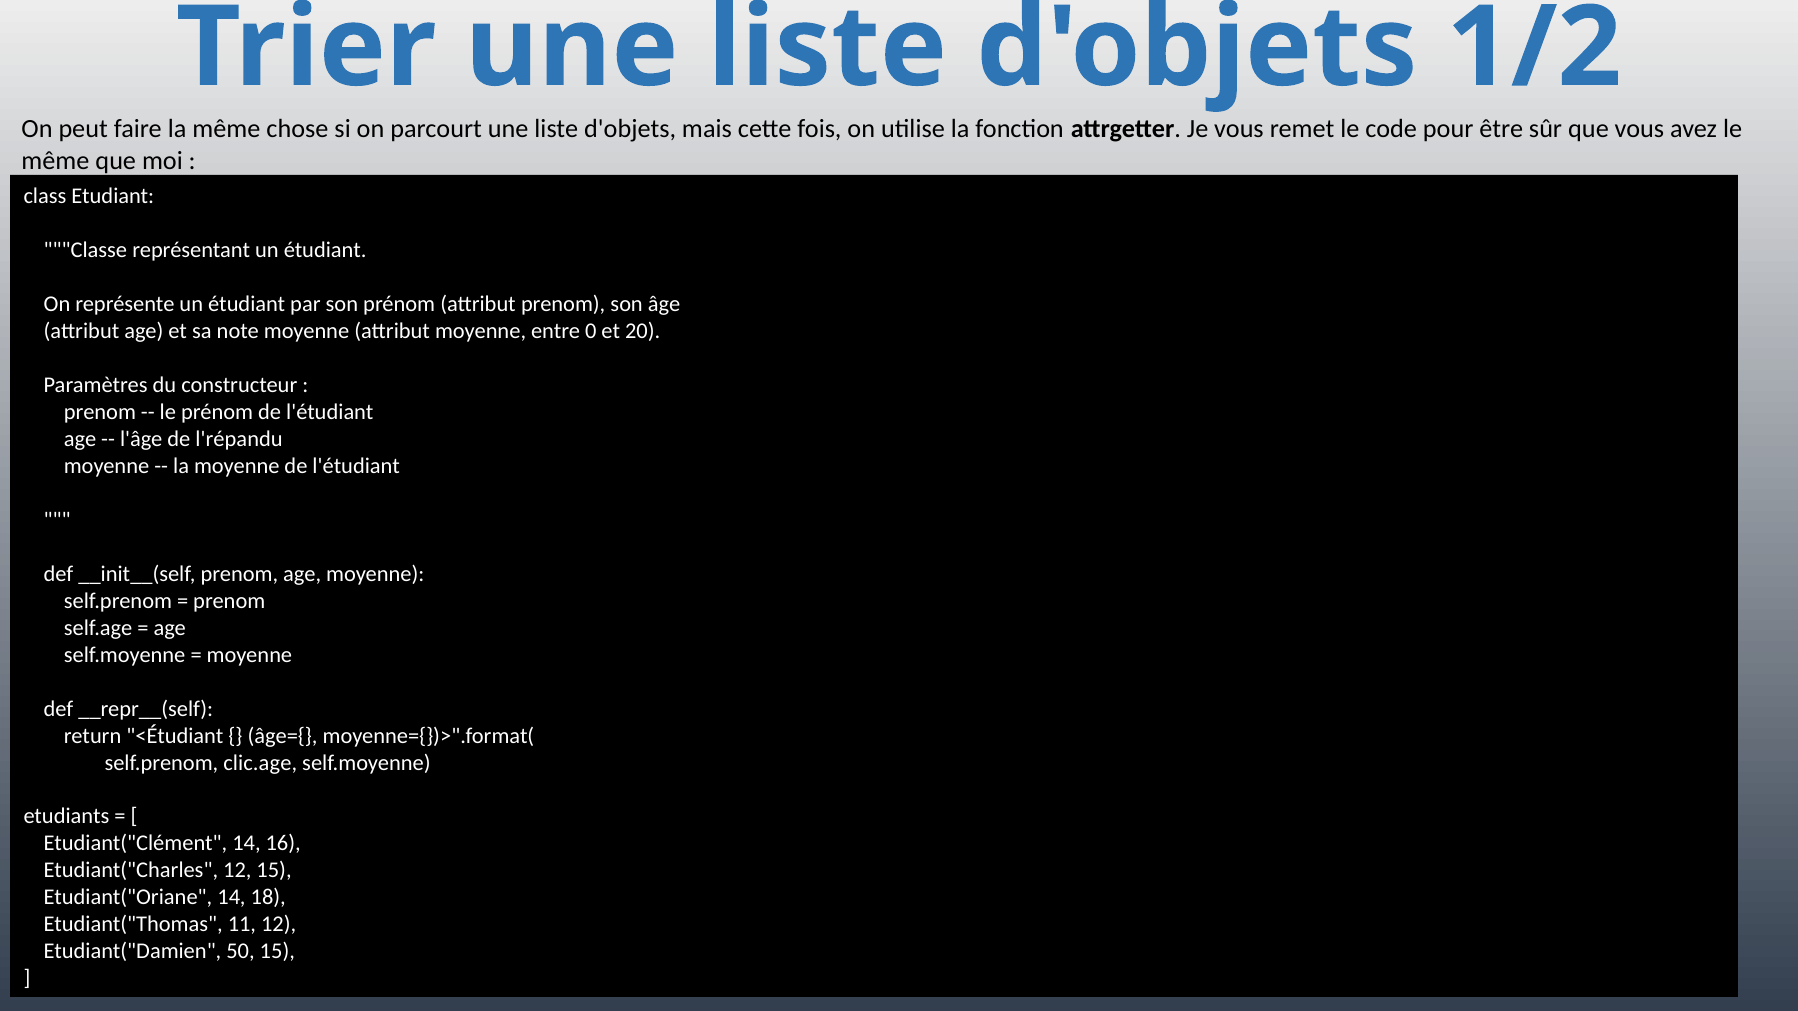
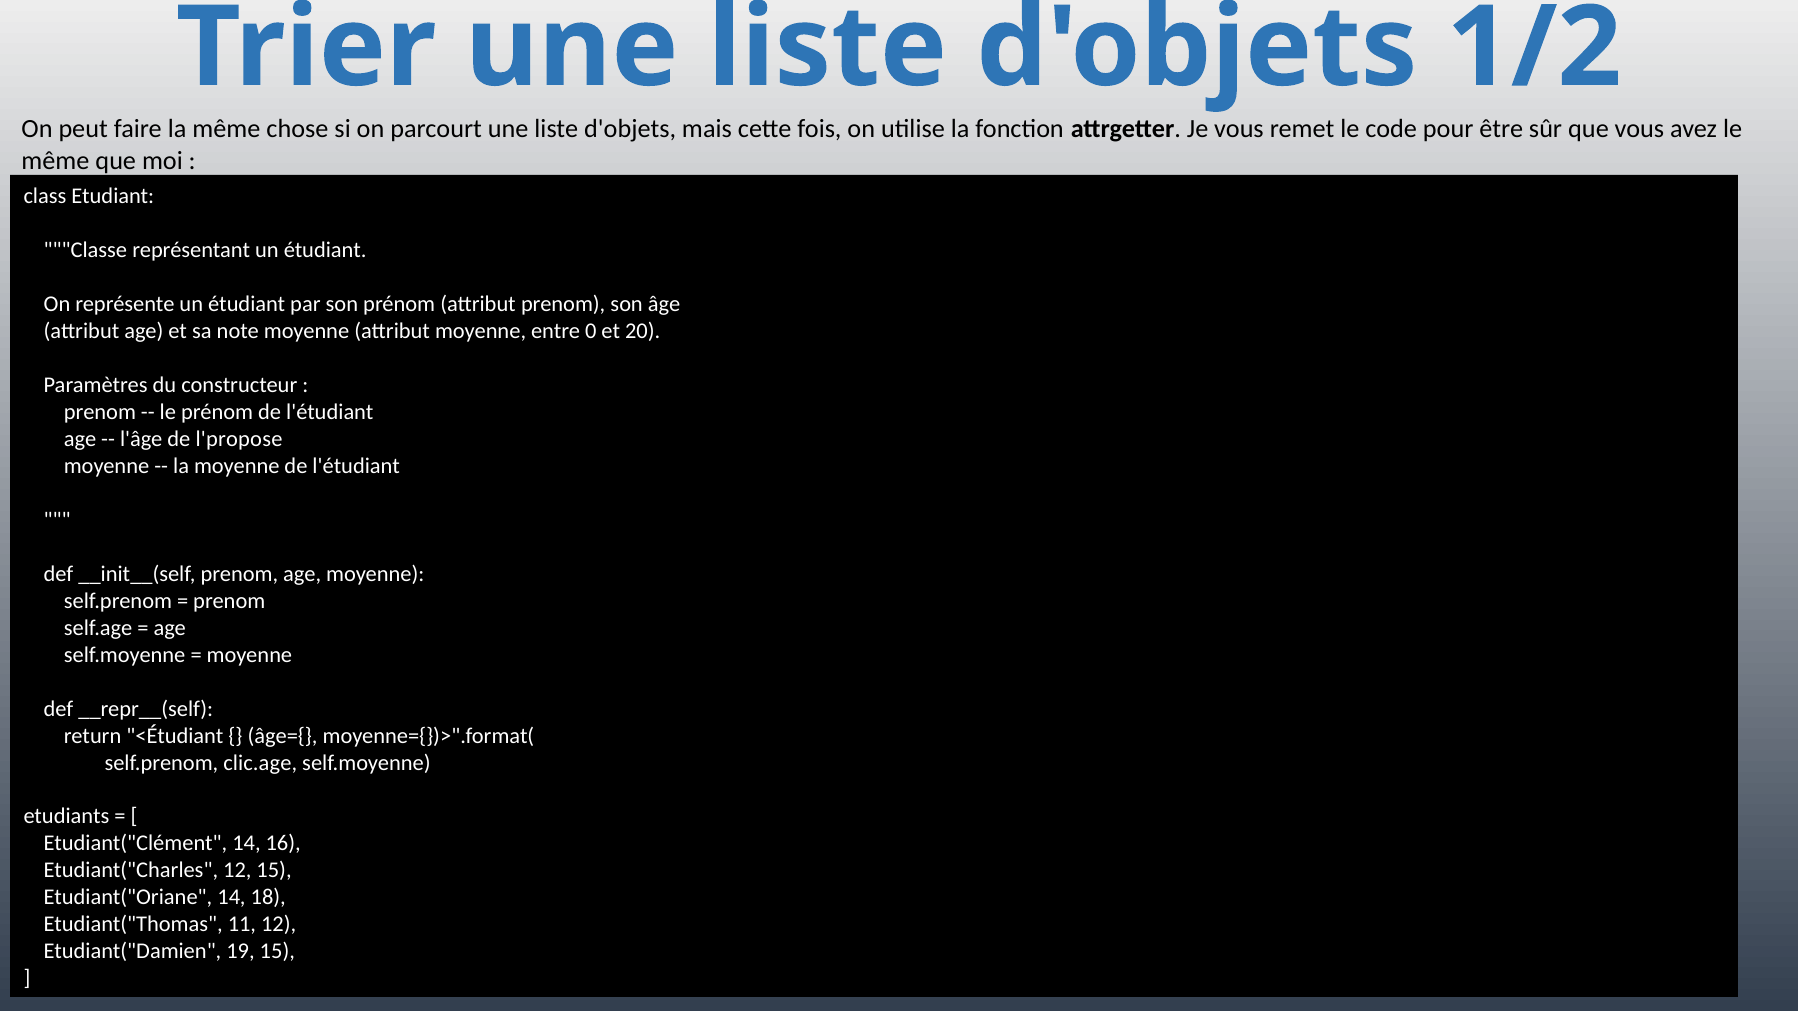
l'répandu: l'répandu -> l'propose
50: 50 -> 19
